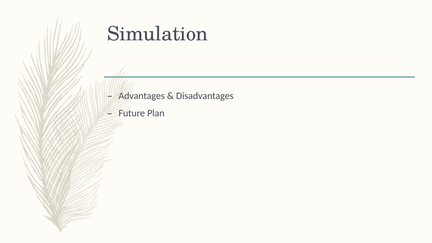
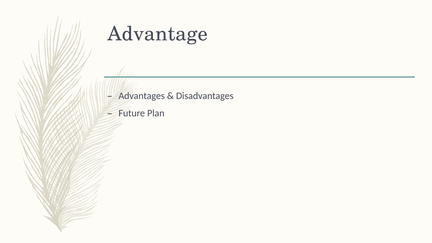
Simulation: Simulation -> Advantage
